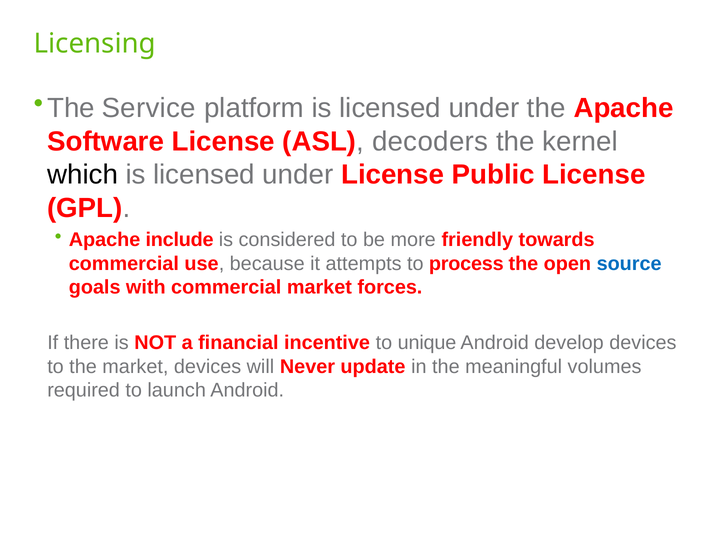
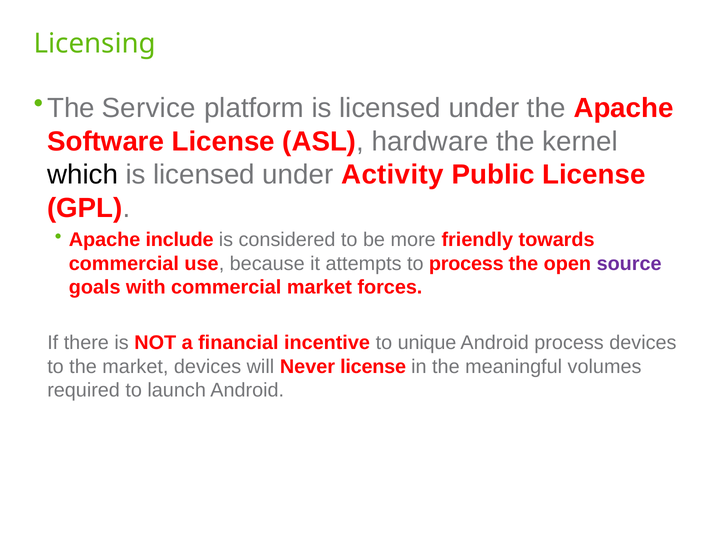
decoders: decoders -> hardware
under License: License -> Activity
source colour: blue -> purple
Android develop: develop -> process
Never update: update -> license
